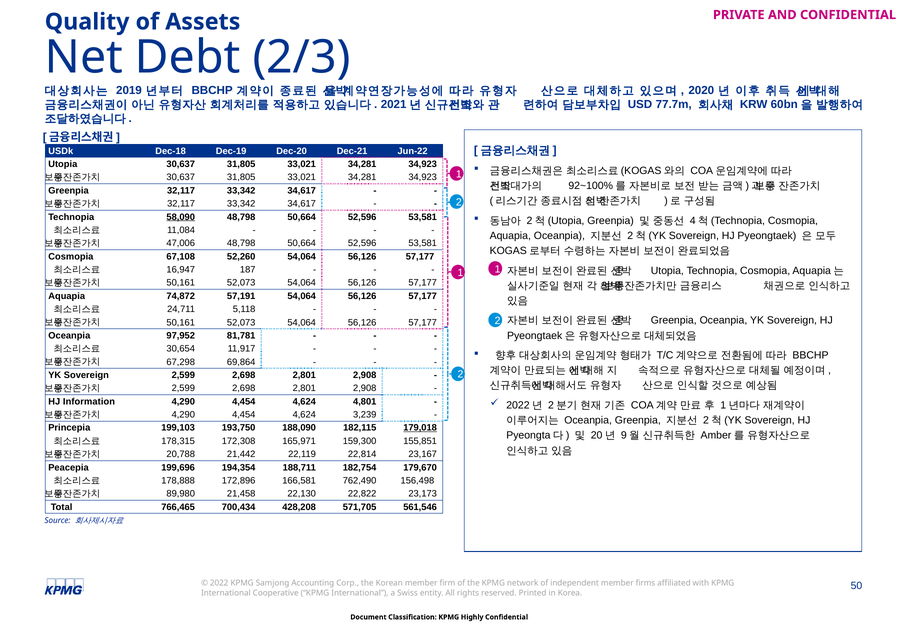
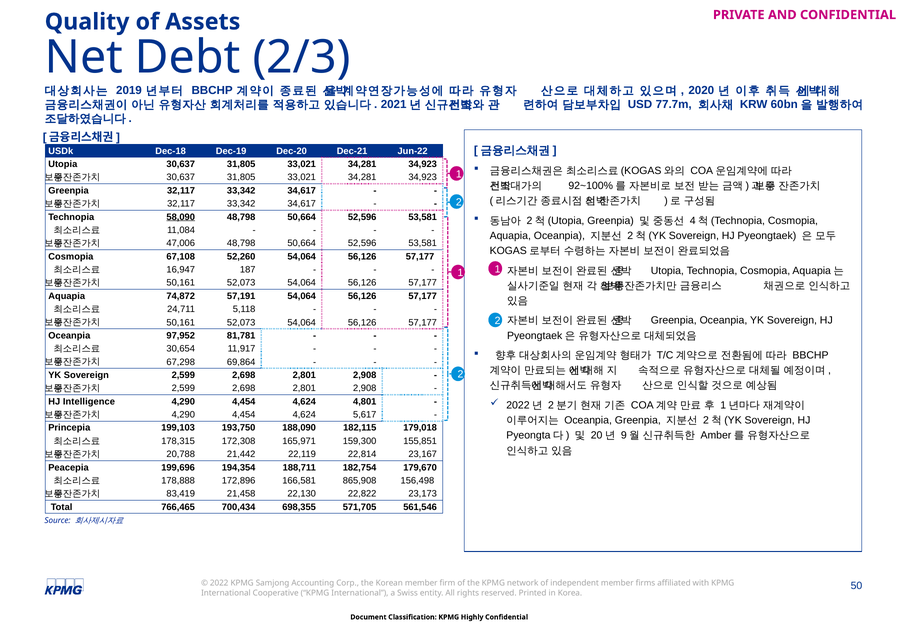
Information: Information -> Intelligence
3,239: 3,239 -> 5,617
179,018 underline: present -> none
762,490: 762,490 -> 865,908
89,980: 89,980 -> 83,419
428,208: 428,208 -> 698,355
